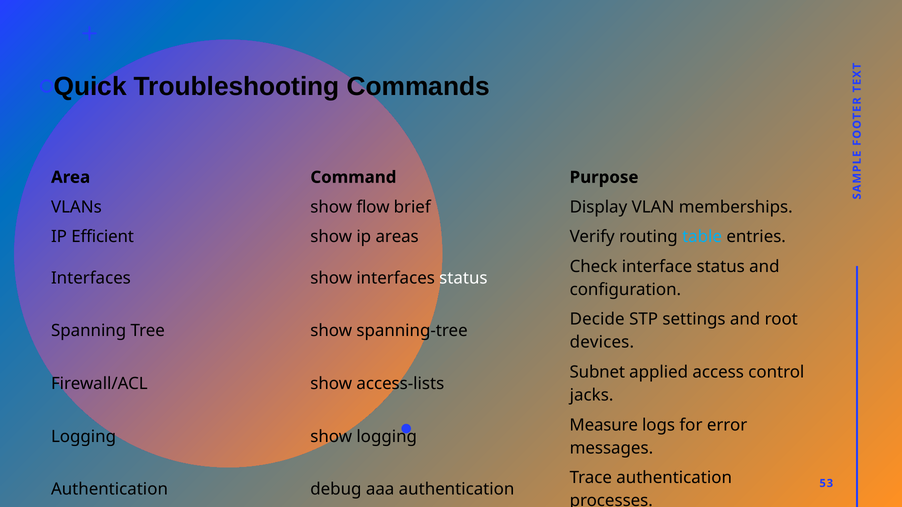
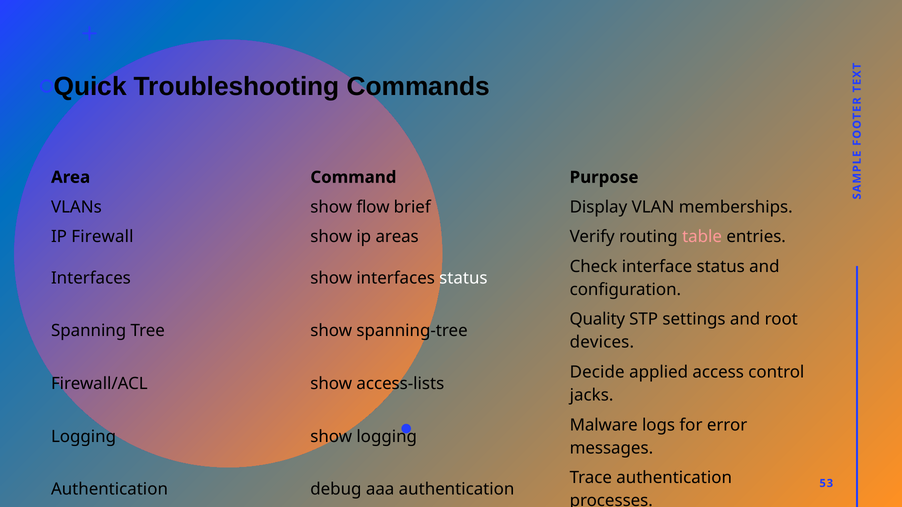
Efficient: Efficient -> Firewall
table colour: light blue -> pink
Decide: Decide -> Quality
Subnet: Subnet -> Decide
Measure: Measure -> Malware
